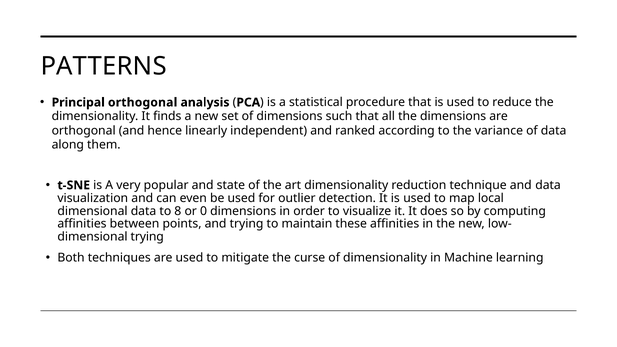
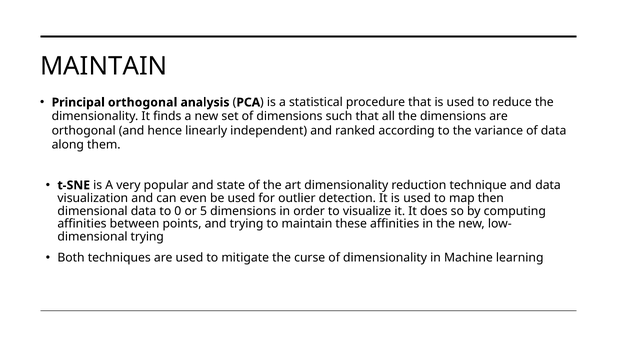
PATTERNS at (104, 66): PATTERNS -> MAINTAIN
local: local -> then
8: 8 -> 0
0: 0 -> 5
